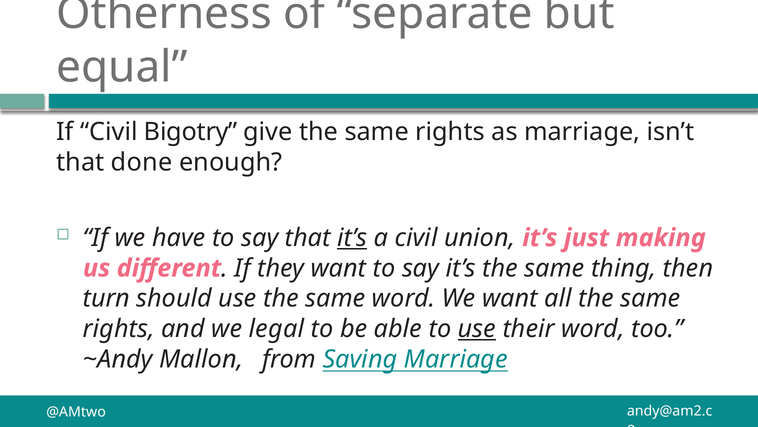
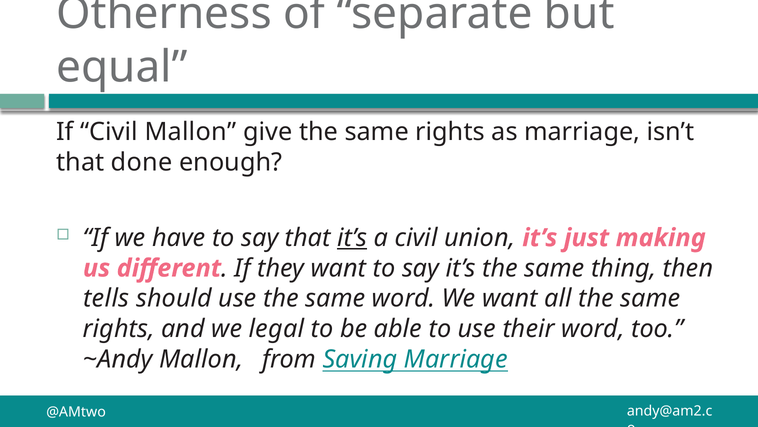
Civil Bigotry: Bigotry -> Mallon
turn: turn -> tells
use at (477, 329) underline: present -> none
